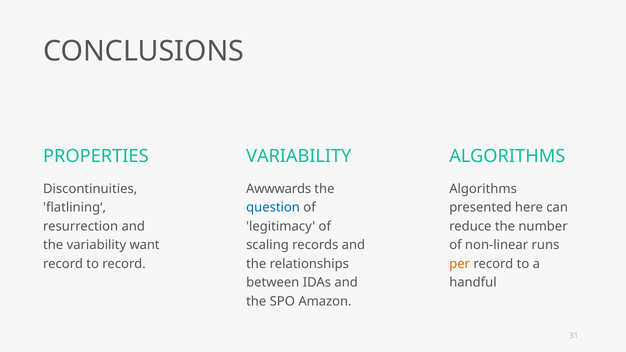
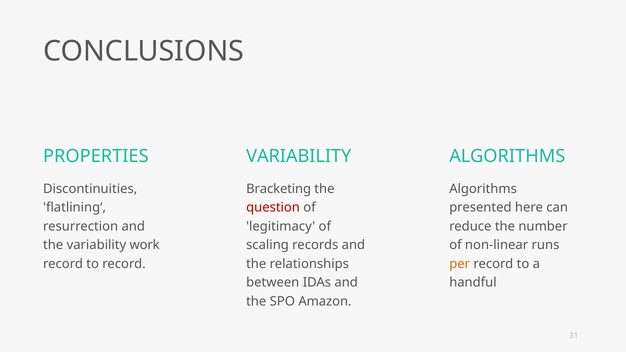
Awwwards: Awwwards -> Bracketing
question colour: blue -> red
want: want -> work
